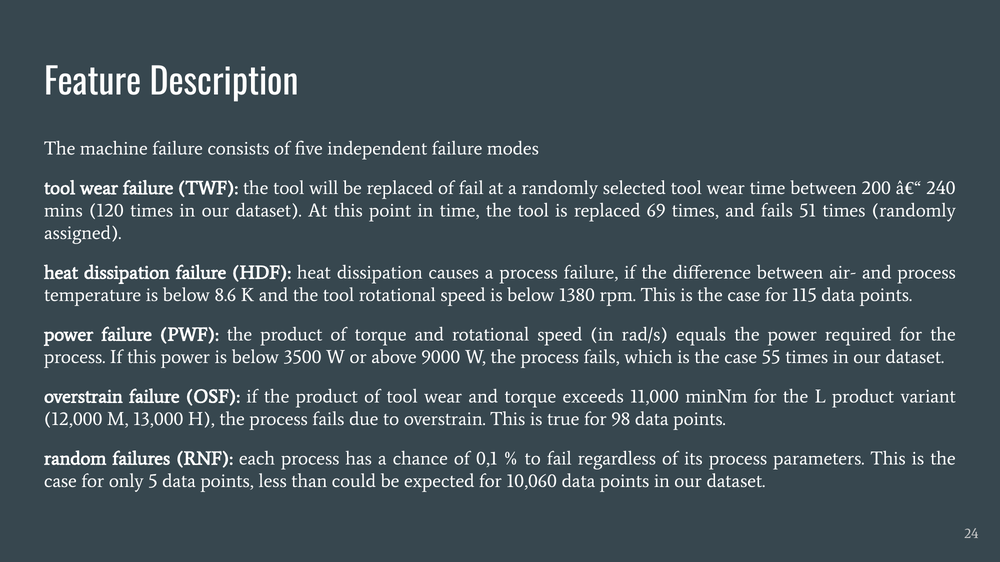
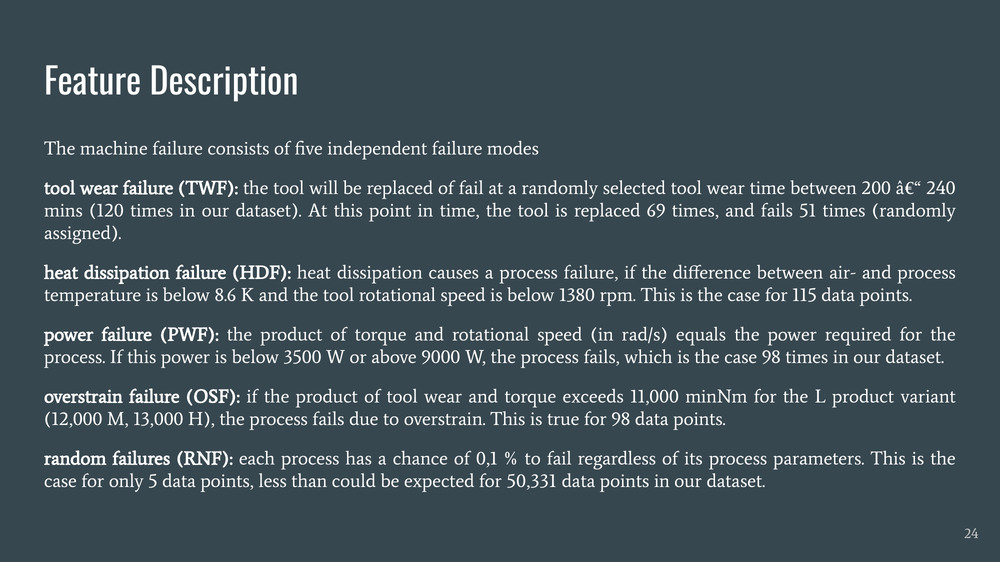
case 55: 55 -> 98
10,060: 10,060 -> 50,331
